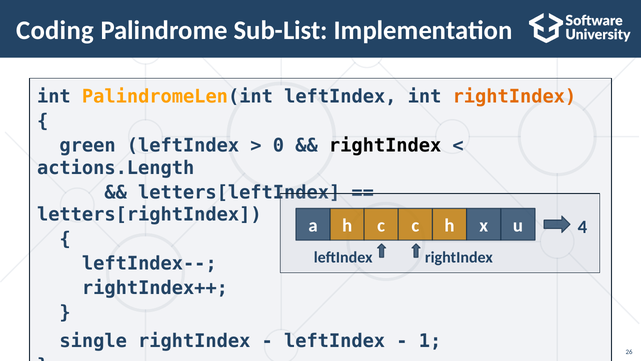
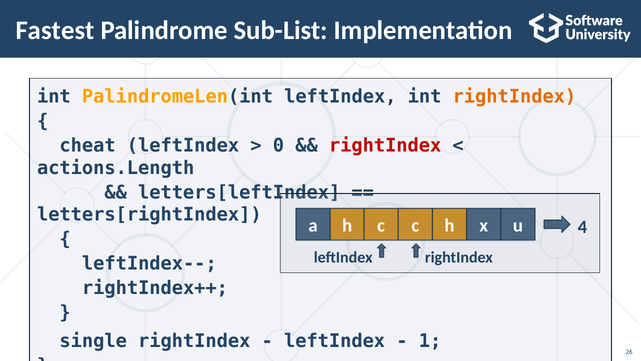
Coding: Coding -> Fastest
green: green -> cheat
rightIndex at (385, 145) colour: black -> red
